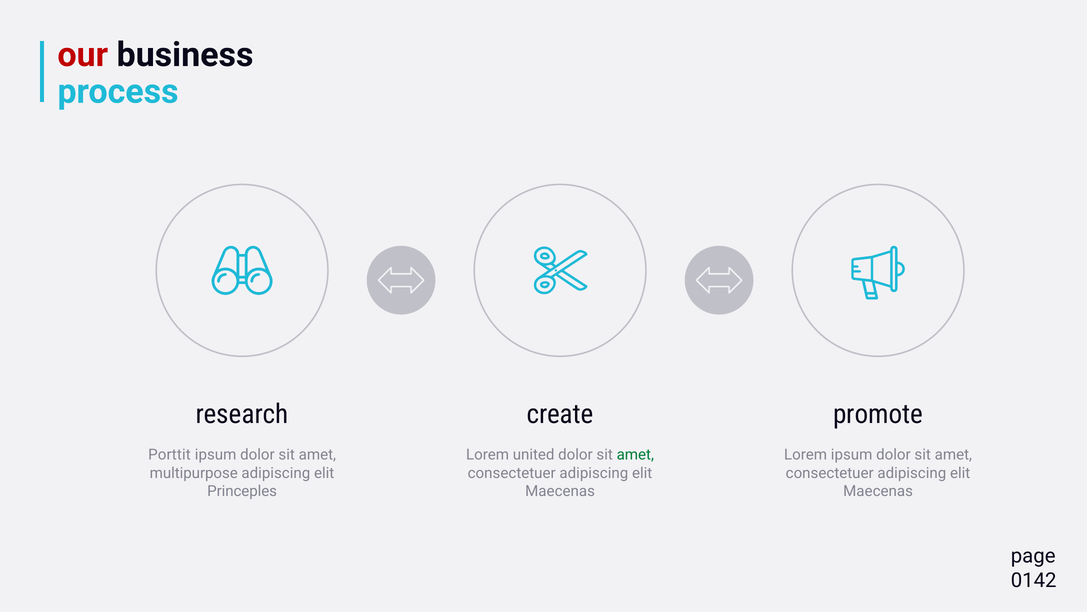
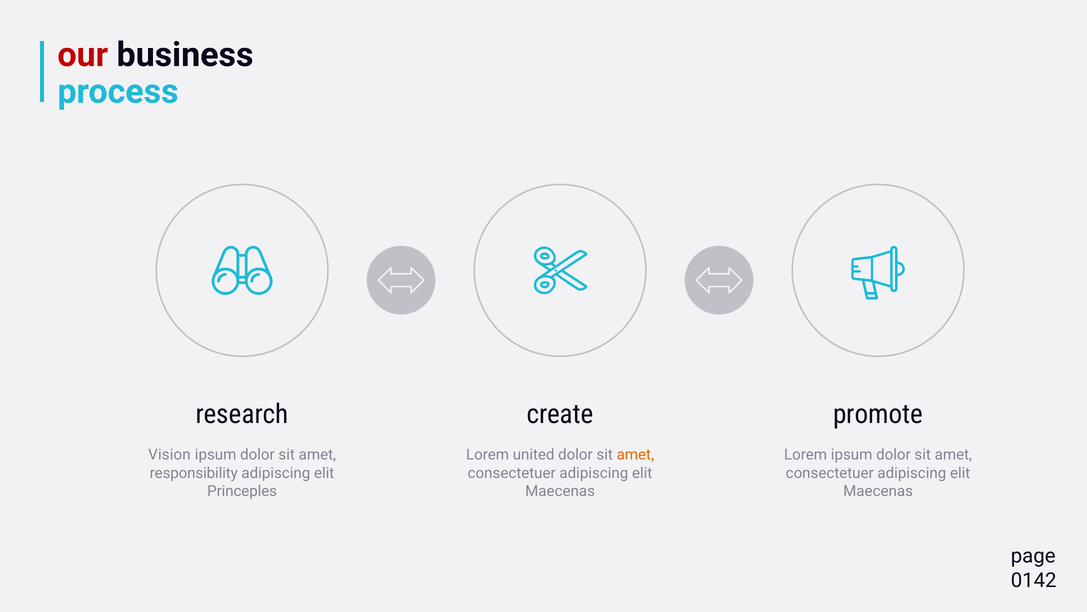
Porttit: Porttit -> Vision
amet at (635, 455) colour: green -> orange
multipurpose: multipurpose -> responsibility
